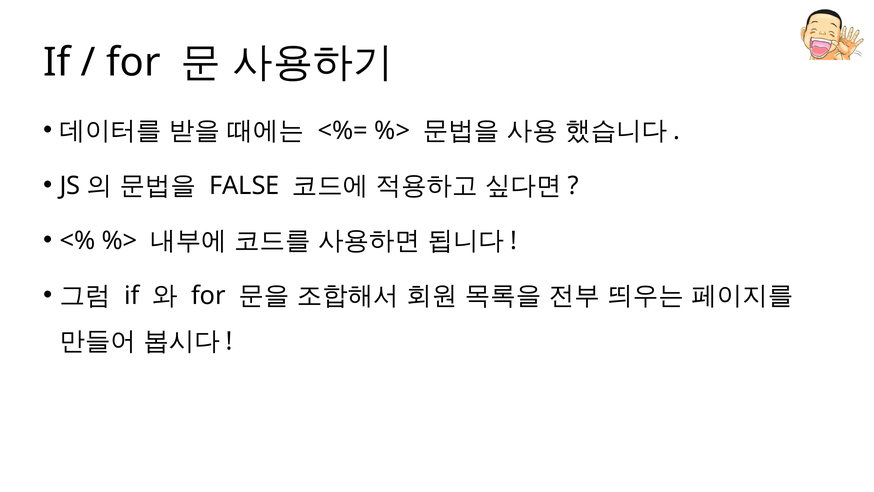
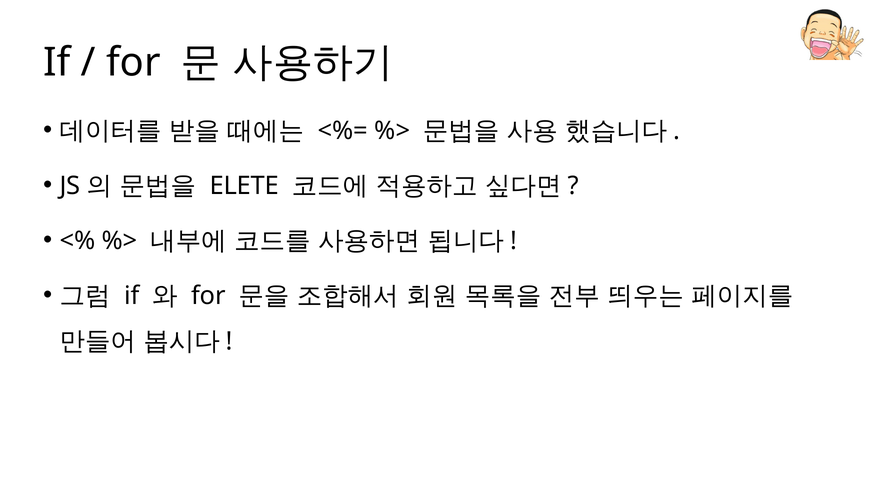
FALSE: FALSE -> ELETE
